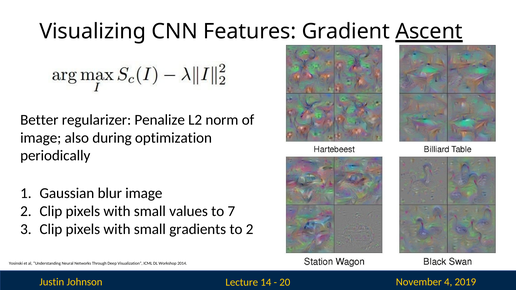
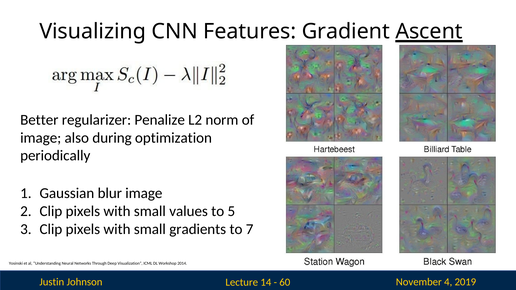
7: 7 -> 5
to 2: 2 -> 7
20: 20 -> 60
